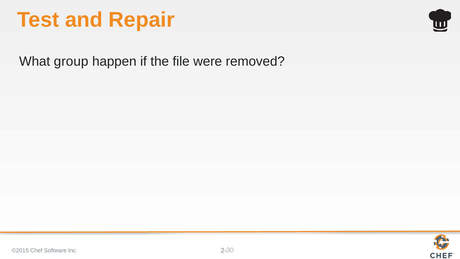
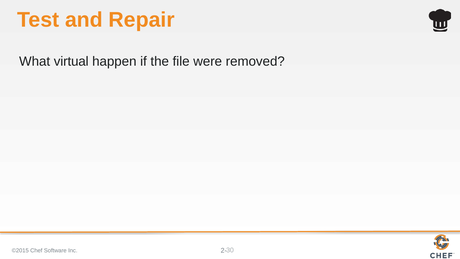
group: group -> virtual
